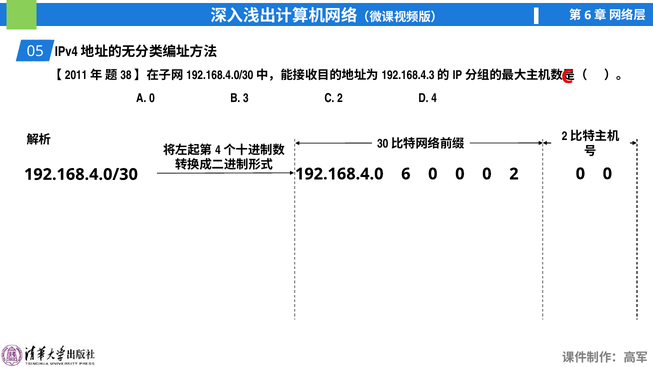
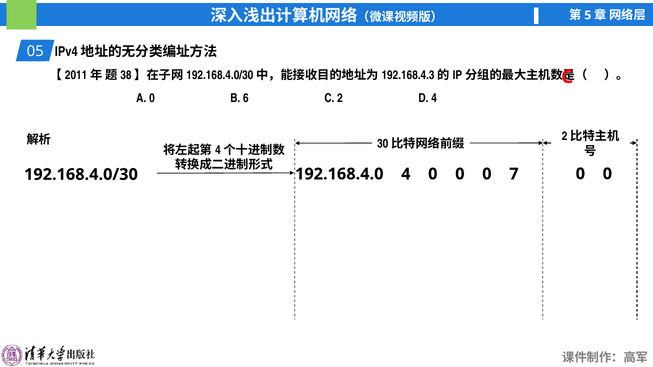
6 at (588, 15): 6 -> 5
3: 3 -> 6
6 at (406, 174): 6 -> 4
0 2: 2 -> 7
